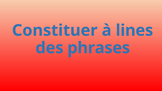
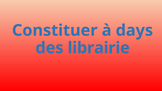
lines: lines -> days
phrases: phrases -> librairie
